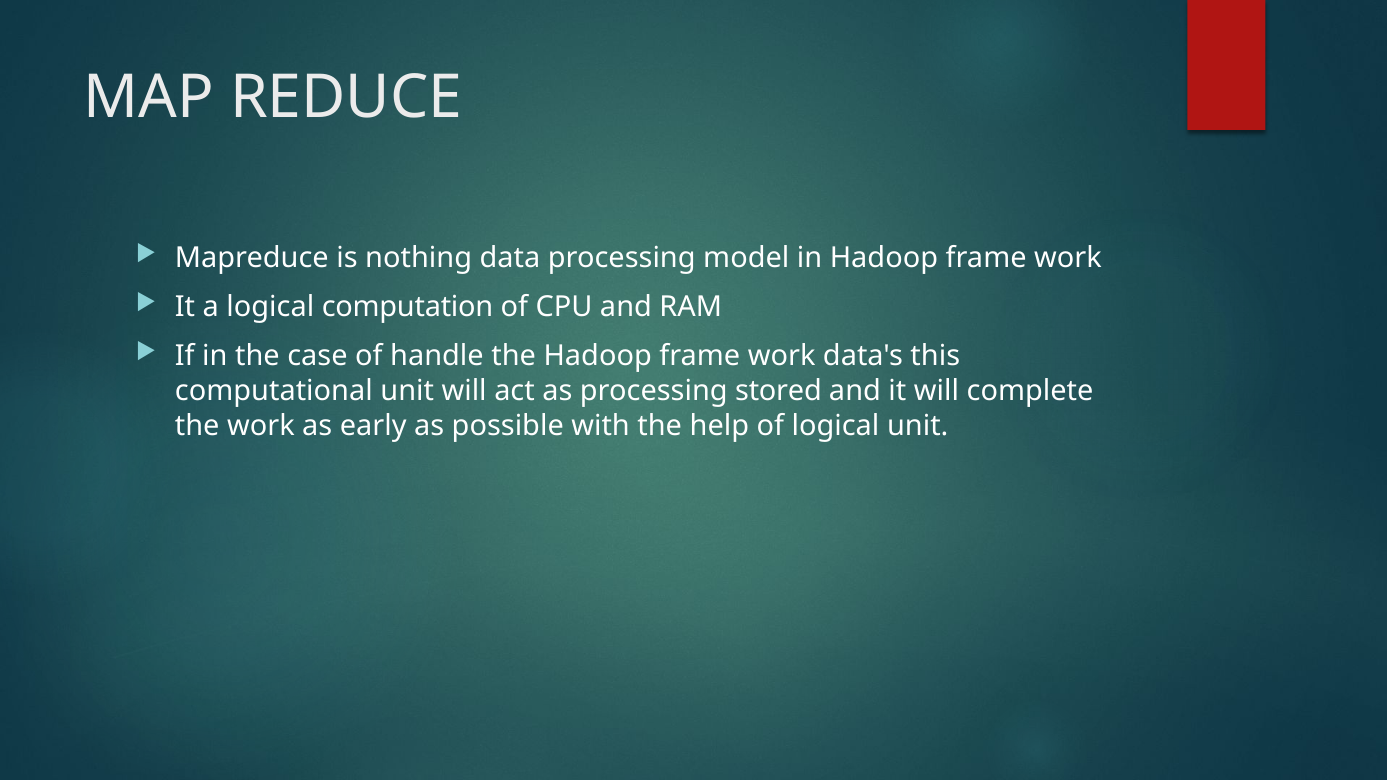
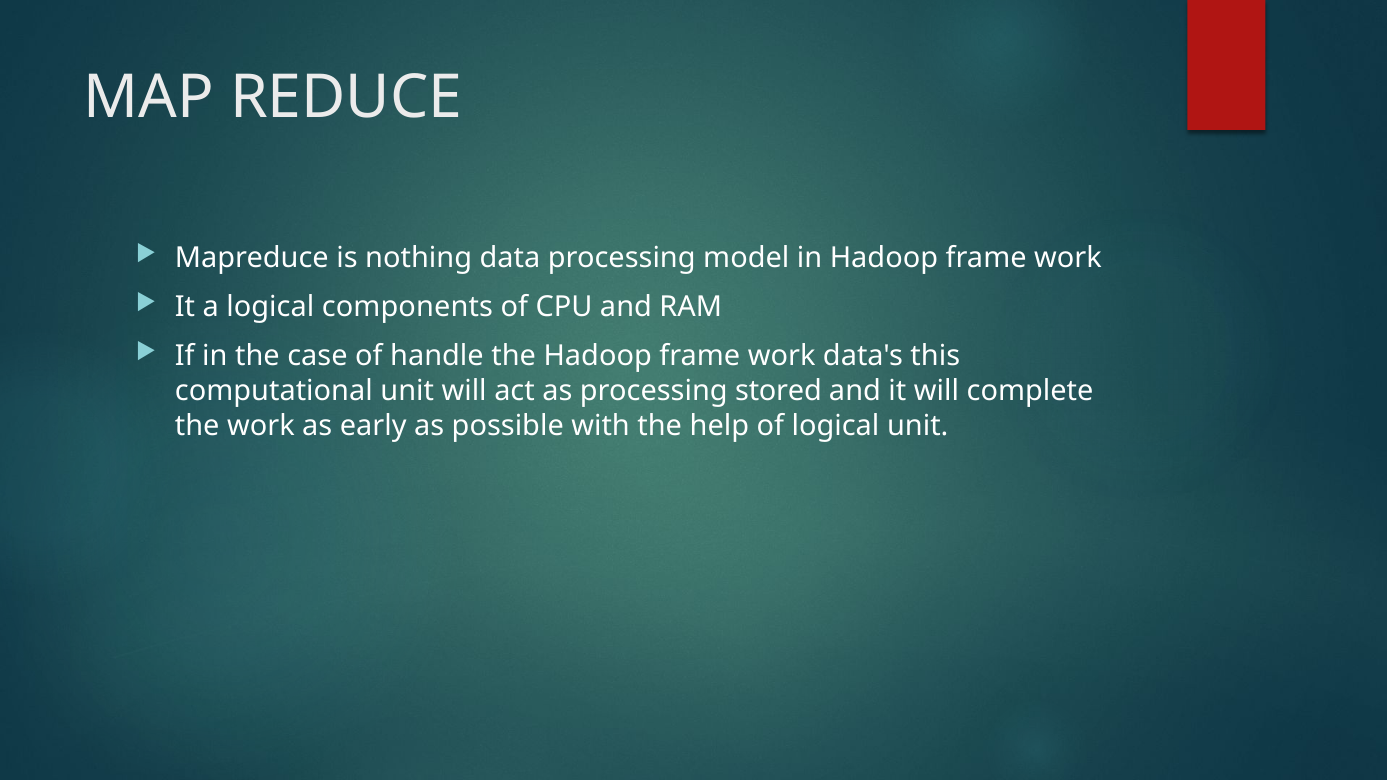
computation: computation -> components
